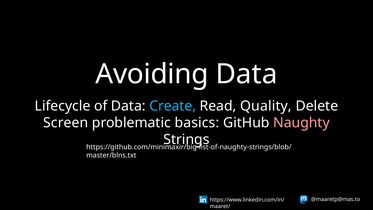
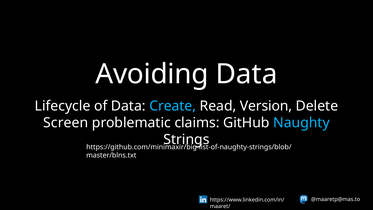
Quality: Quality -> Version
basics: basics -> claims
Naughty colour: pink -> light blue
